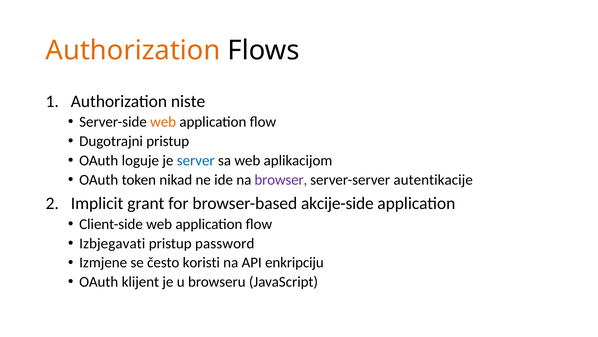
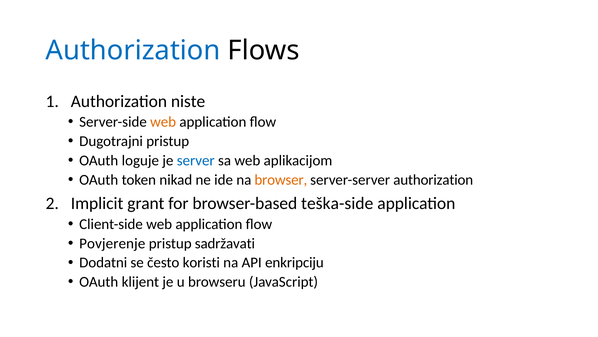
Authorization at (133, 50) colour: orange -> blue
browser colour: purple -> orange
server-server autentikacije: autentikacije -> authorization
akcije-side: akcije-side -> teška-side
Izbjegavati: Izbjegavati -> Povjerenje
password: password -> sadržavati
Izmjene: Izmjene -> Dodatni
